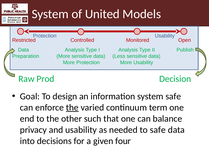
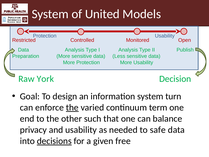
Prod: Prod -> York
system safe: safe -> turn
decisions underline: none -> present
four: four -> free
